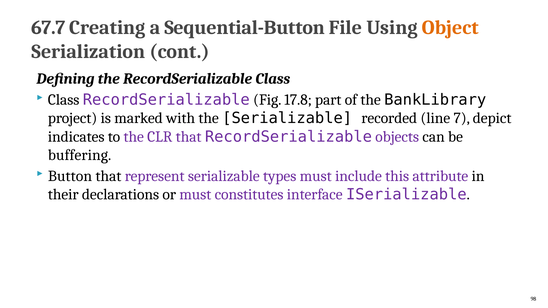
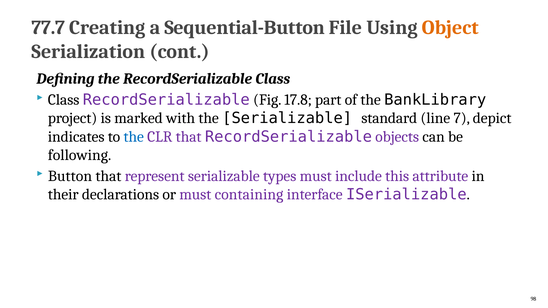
67.7: 67.7 -> 77.7
recorded: recorded -> standard
the at (134, 137) colour: purple -> blue
buffering: buffering -> following
constitutes: constitutes -> containing
